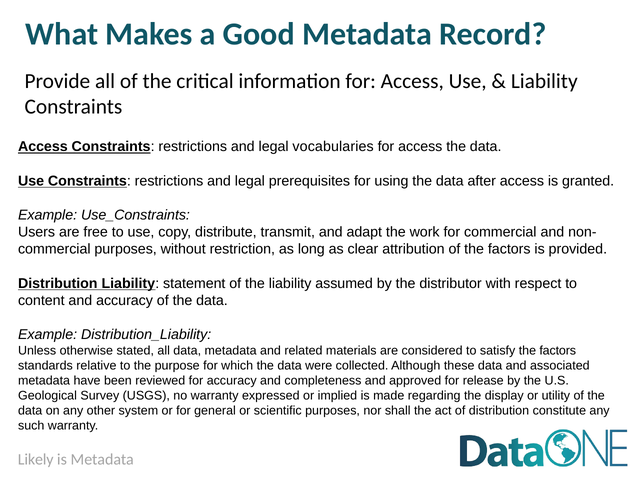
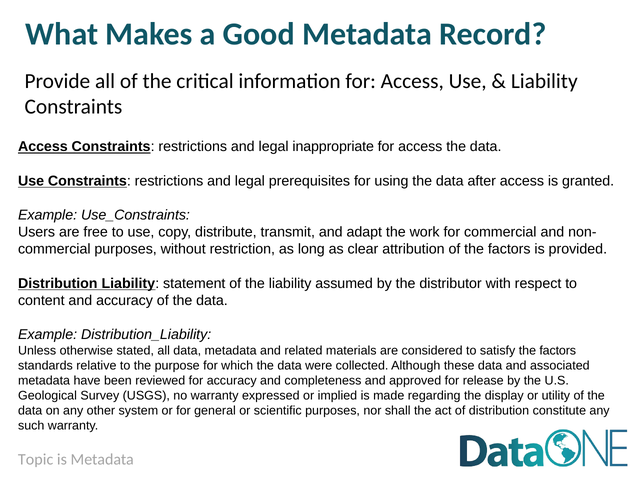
vocabularies: vocabularies -> inappropriate
Likely: Likely -> Topic
